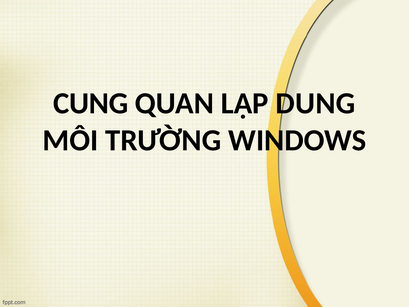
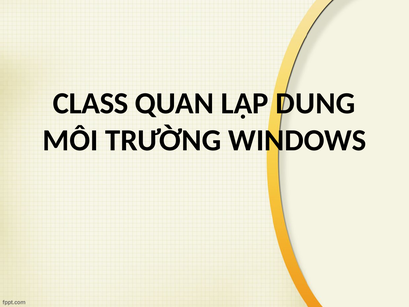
CUNG: CUNG -> CLASS
